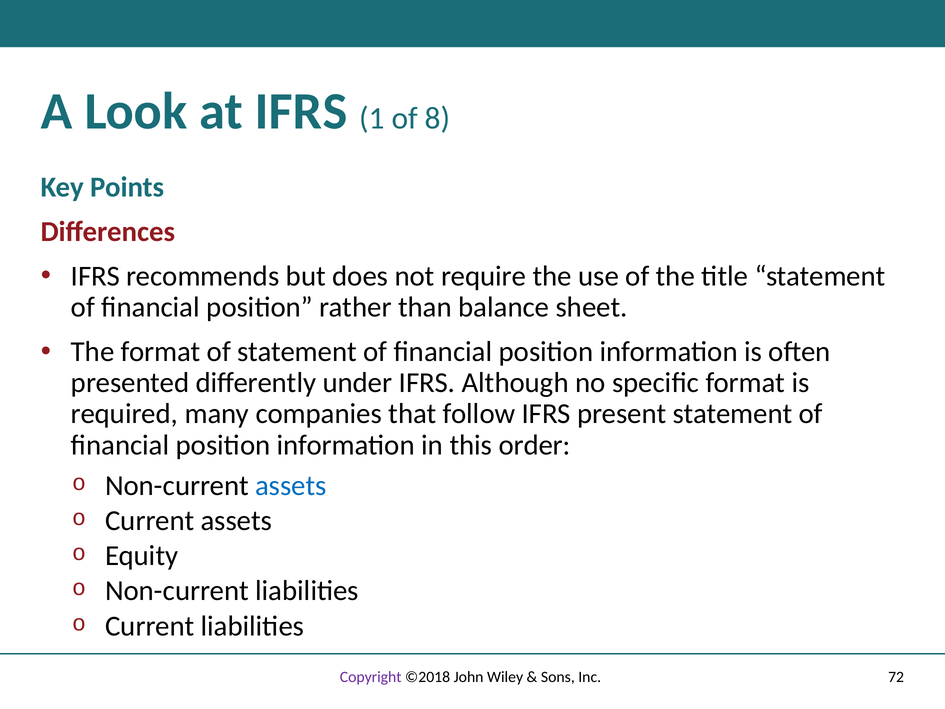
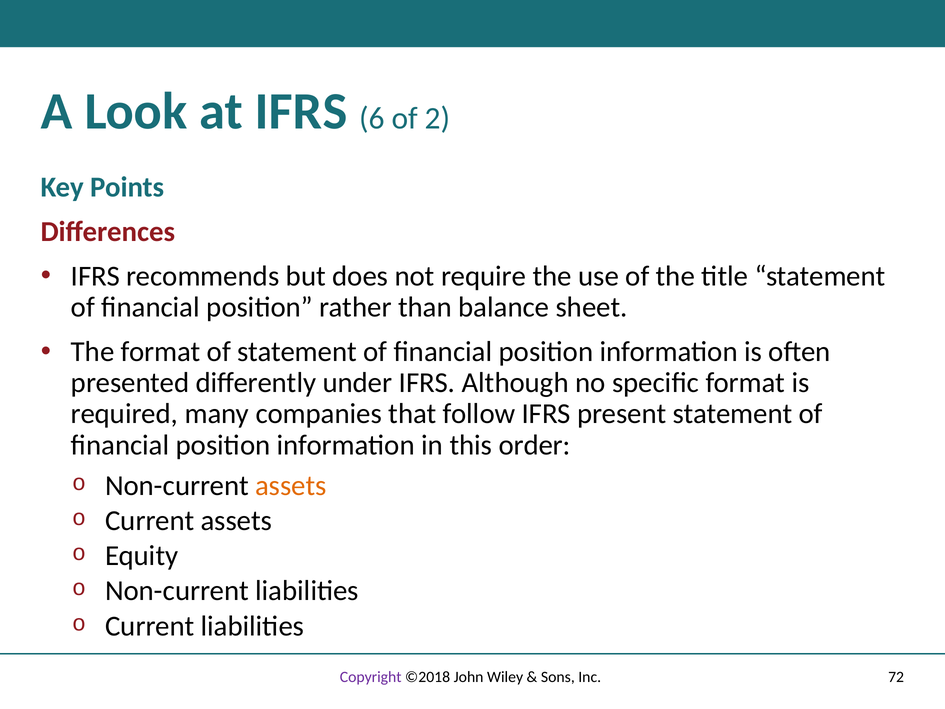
1: 1 -> 6
8: 8 -> 2
assets at (291, 485) colour: blue -> orange
